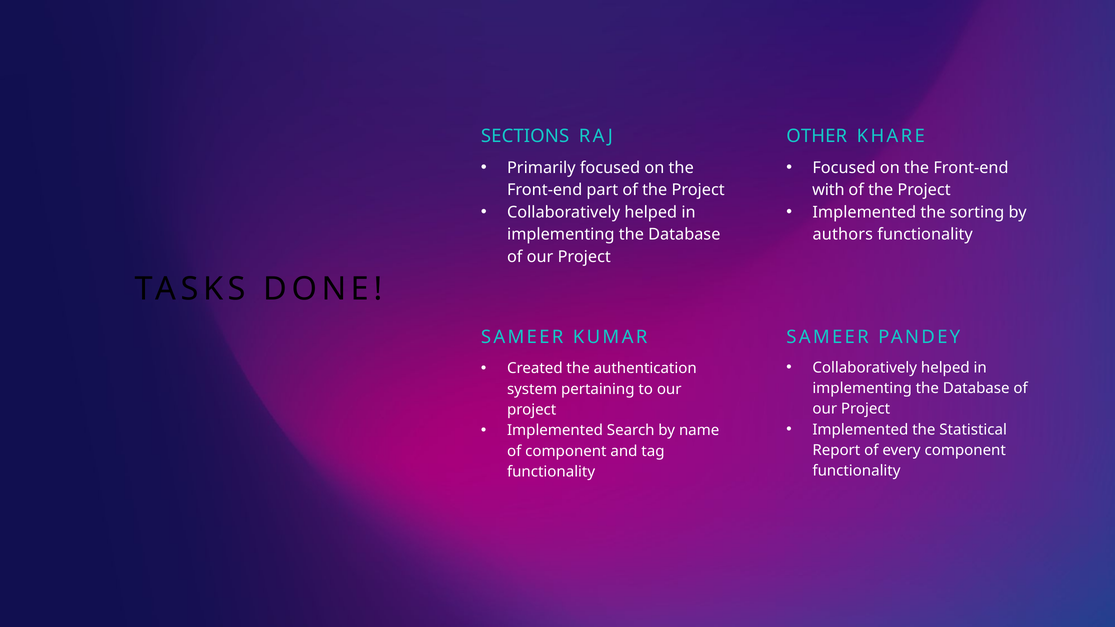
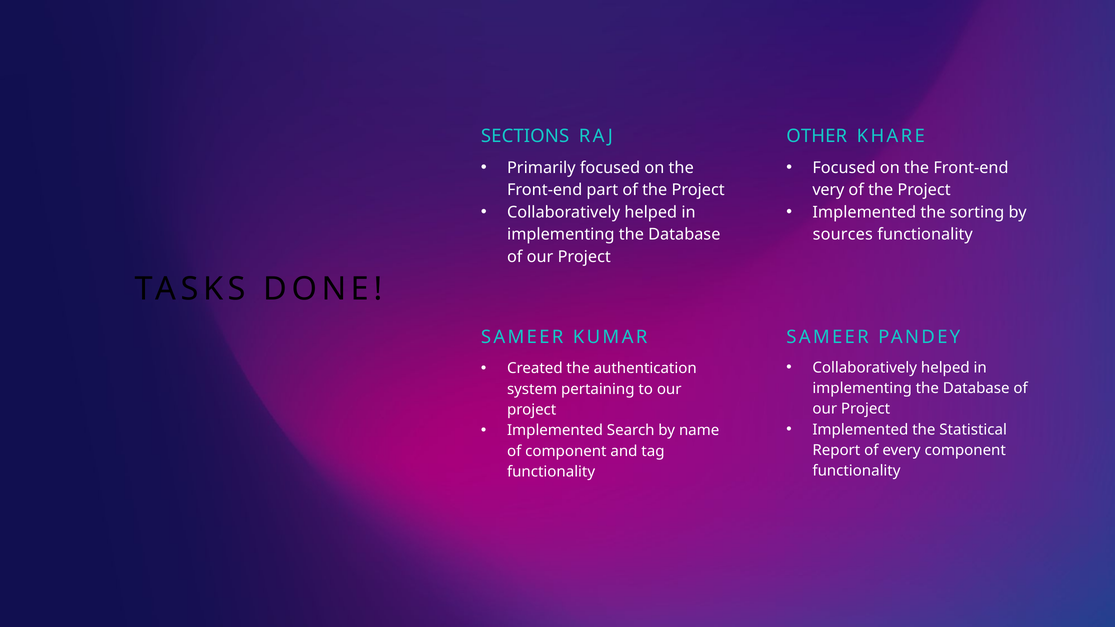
with: with -> very
authors: authors -> sources
